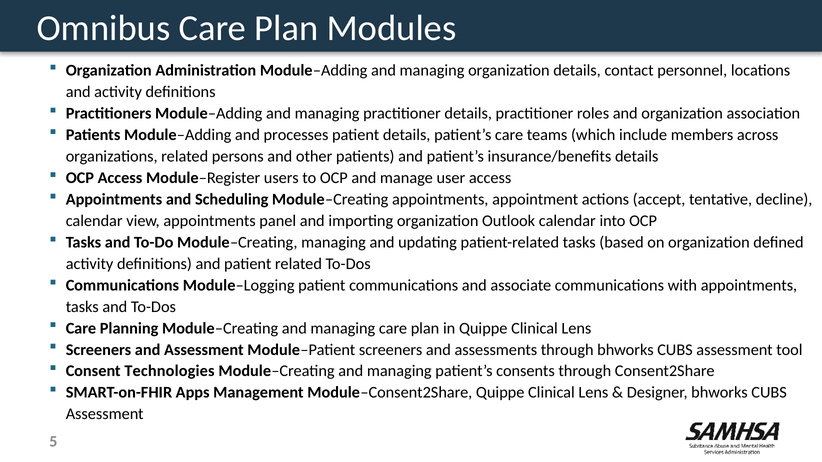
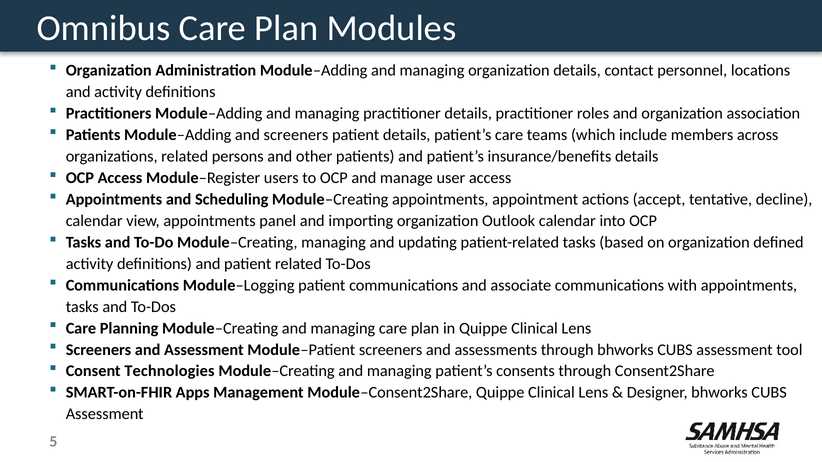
and processes: processes -> screeners
